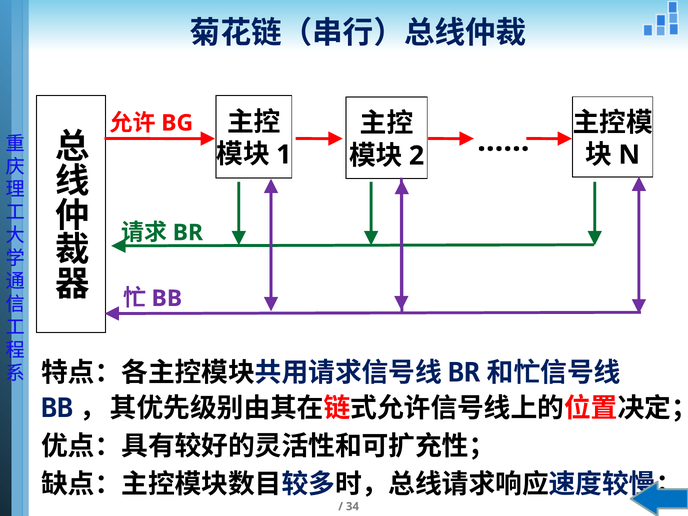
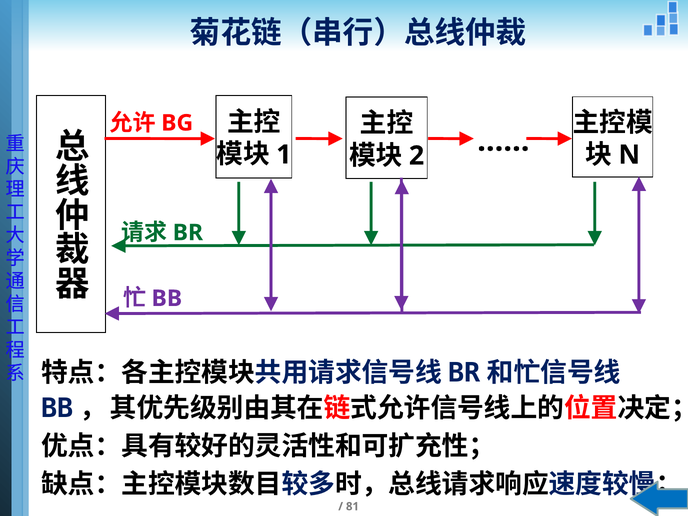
34: 34 -> 81
